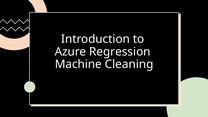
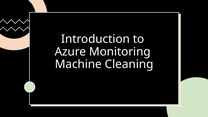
Regression: Regression -> Monitoring
